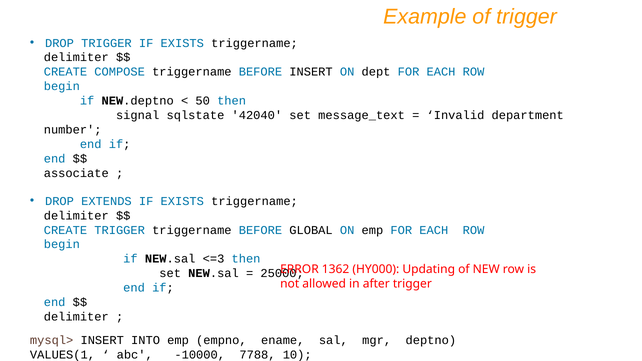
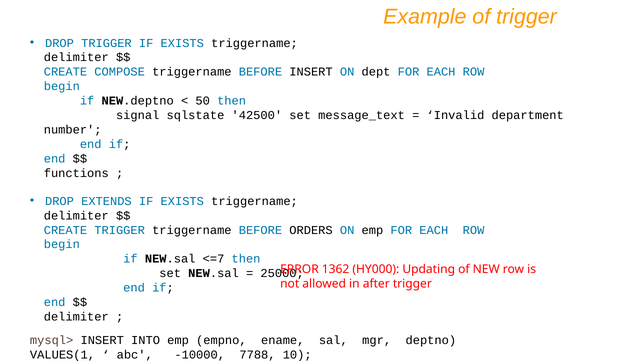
42040: 42040 -> 42500
associate: associate -> functions
GLOBAL: GLOBAL -> ORDERS
<=3: <=3 -> <=7
